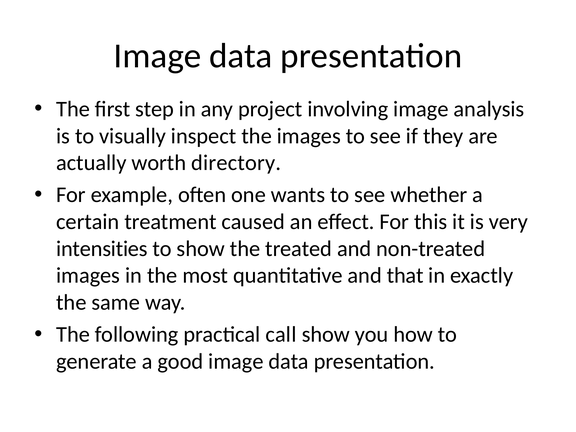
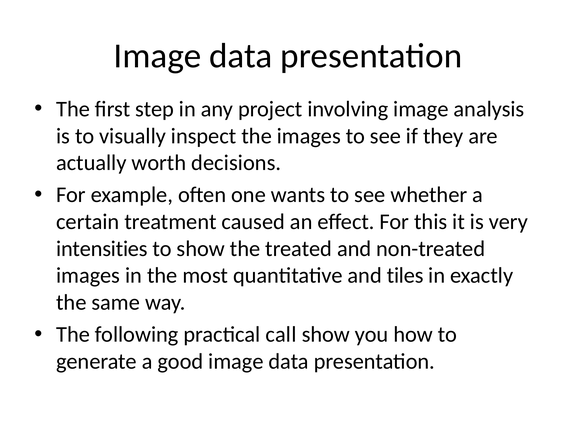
directory: directory -> decisions
that: that -> tiles
